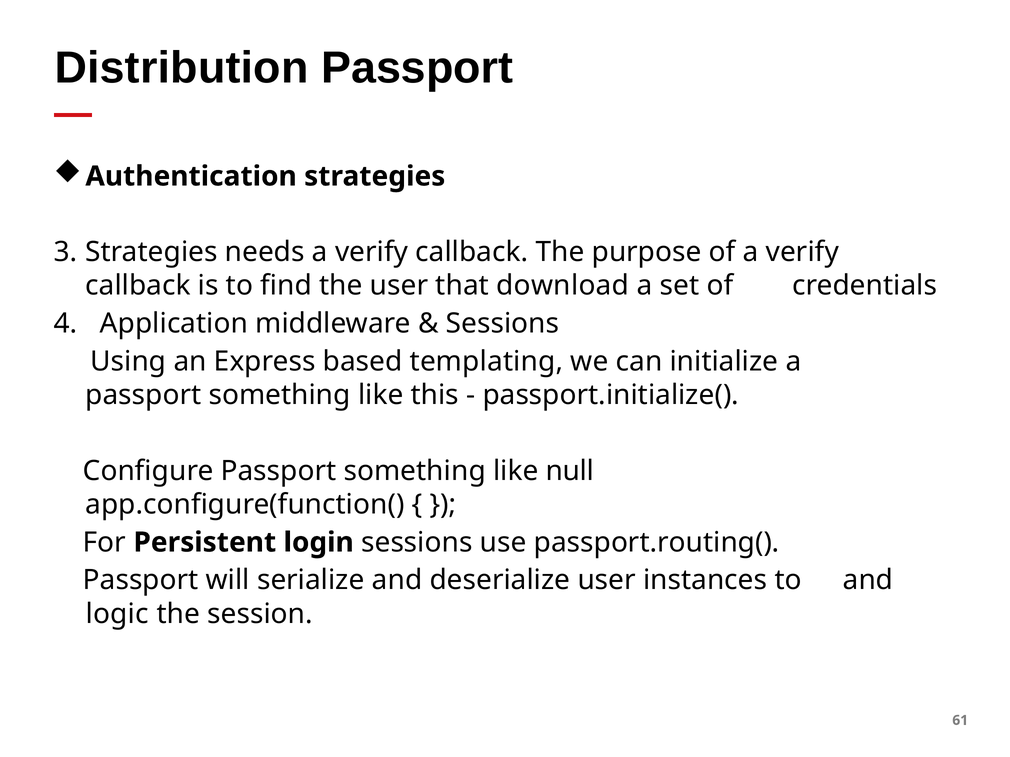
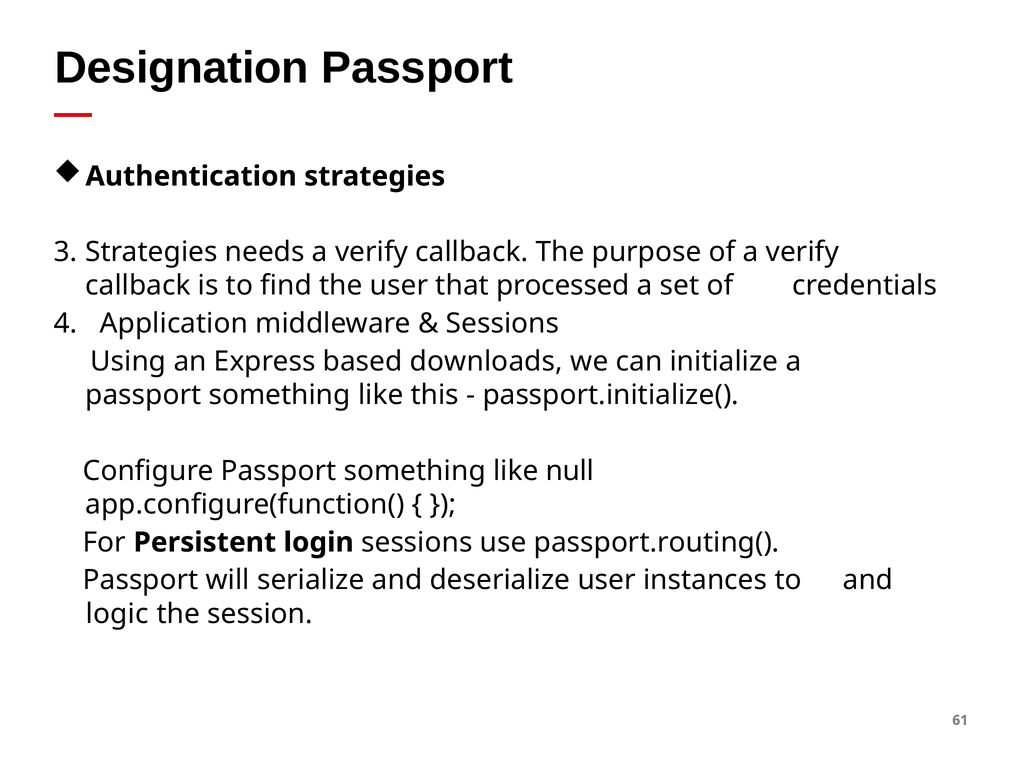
Distribution: Distribution -> Designation
download: download -> processed
templating: templating -> downloads
